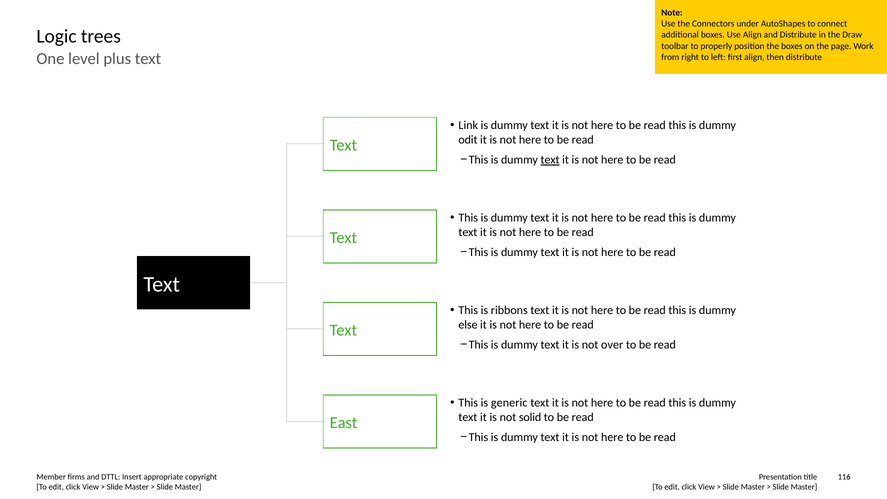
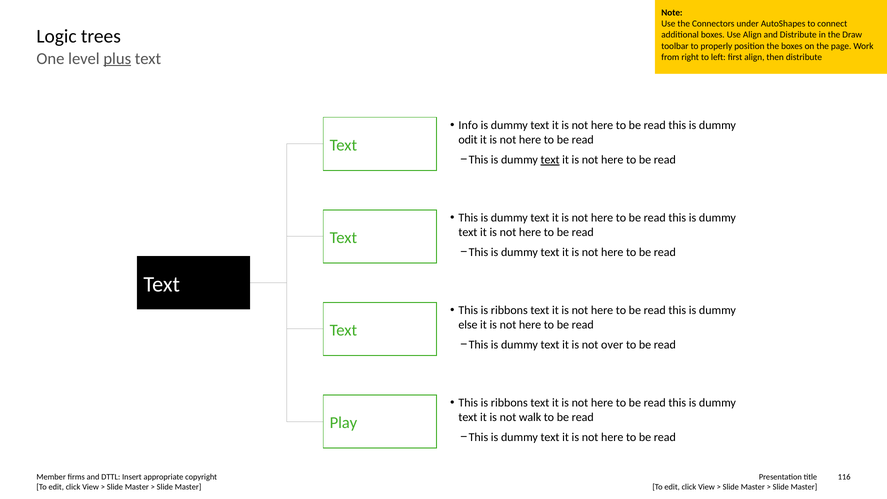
plus underline: none -> present
Link: Link -> Info
generic at (509, 403): generic -> ribbons
solid: solid -> walk
East: East -> Play
